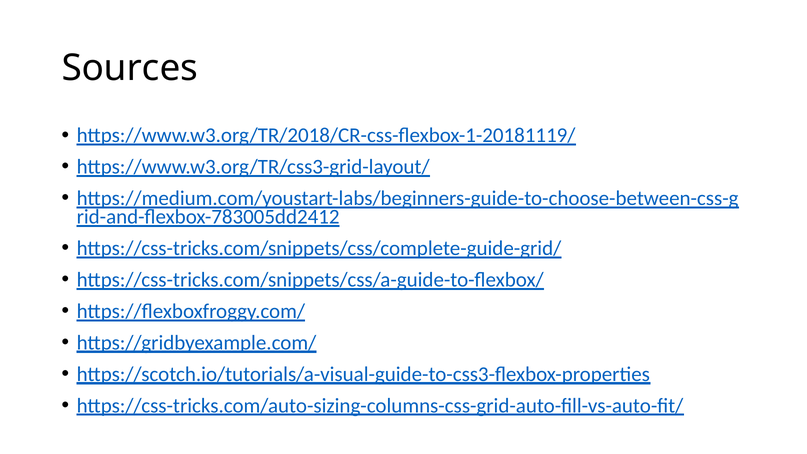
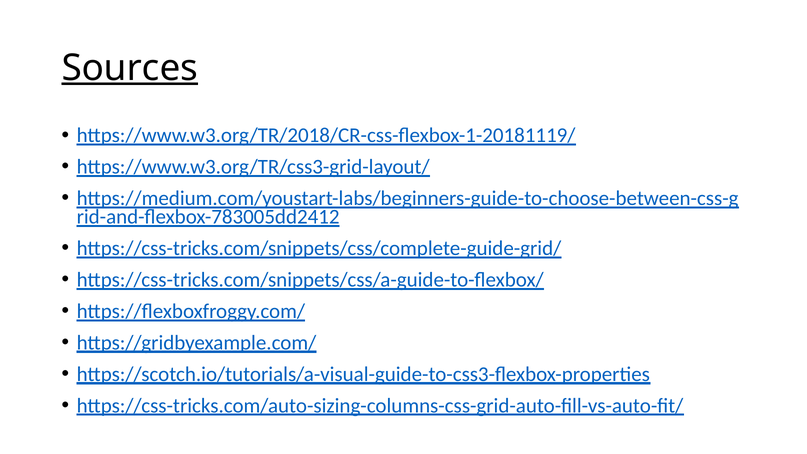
Sources underline: none -> present
